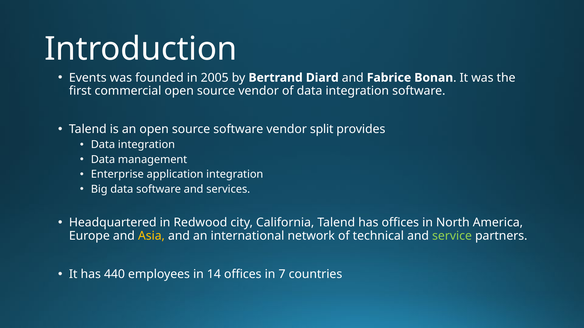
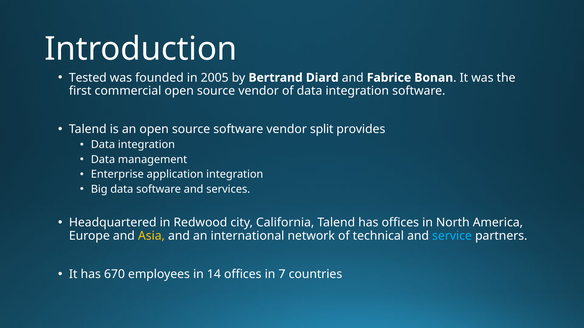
Events: Events -> Tested
service colour: light green -> light blue
440: 440 -> 670
